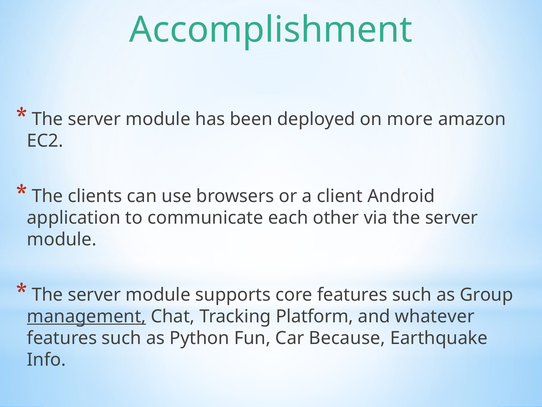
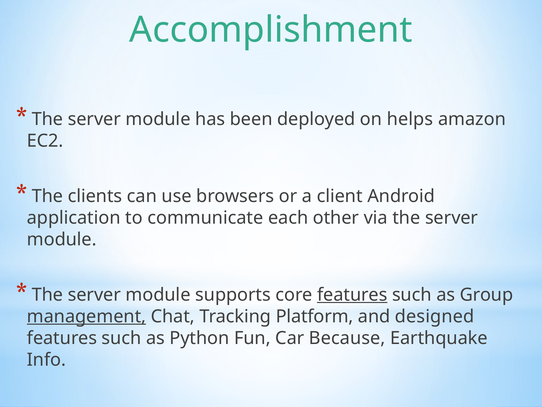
more: more -> helps
features at (352, 294) underline: none -> present
whatever: whatever -> designed
